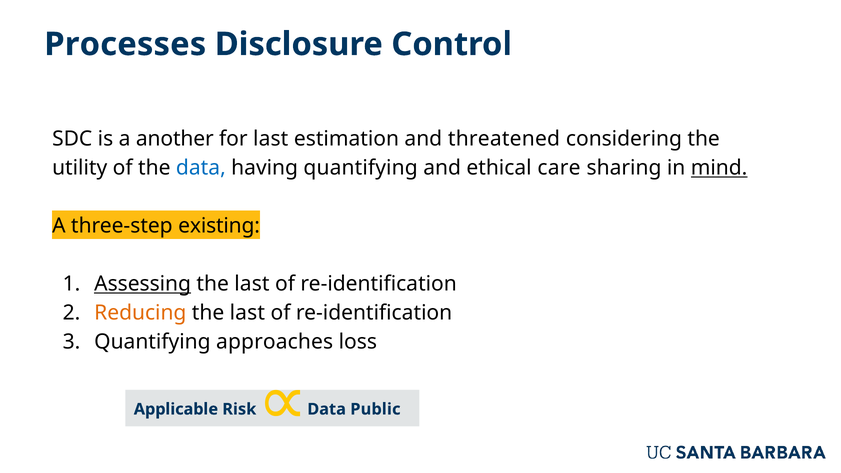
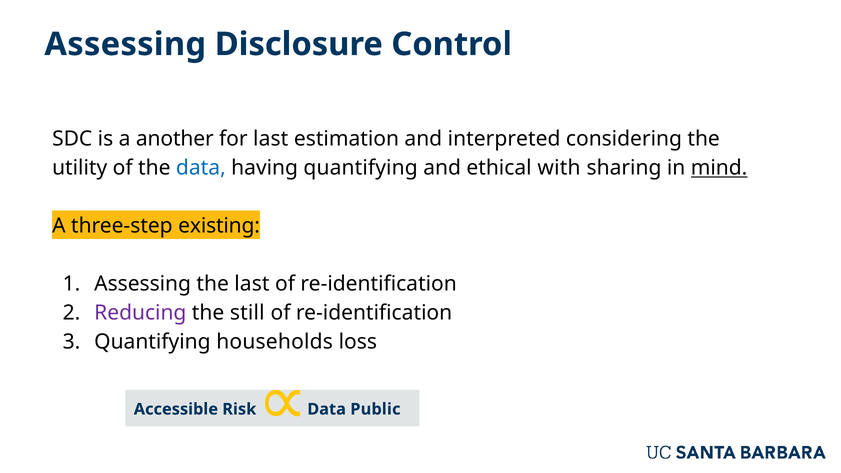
Processes at (125, 44): Processes -> Assessing
threatened: threatened -> interpreted
care: care -> with
Assessing at (143, 284) underline: present -> none
Reducing colour: orange -> purple
last at (247, 313): last -> still
approaches: approaches -> households
Applicable: Applicable -> Accessible
